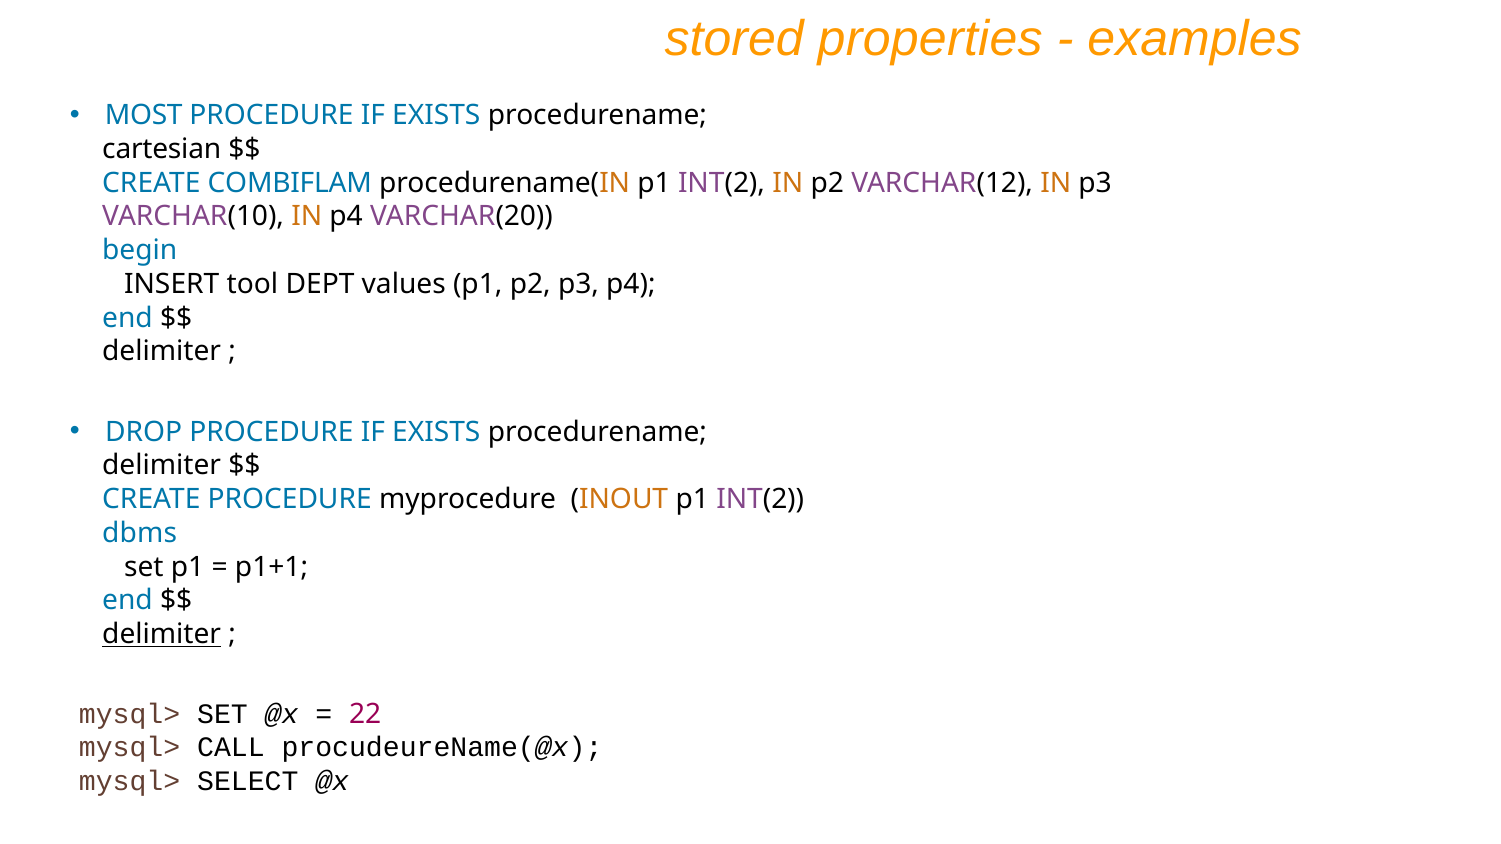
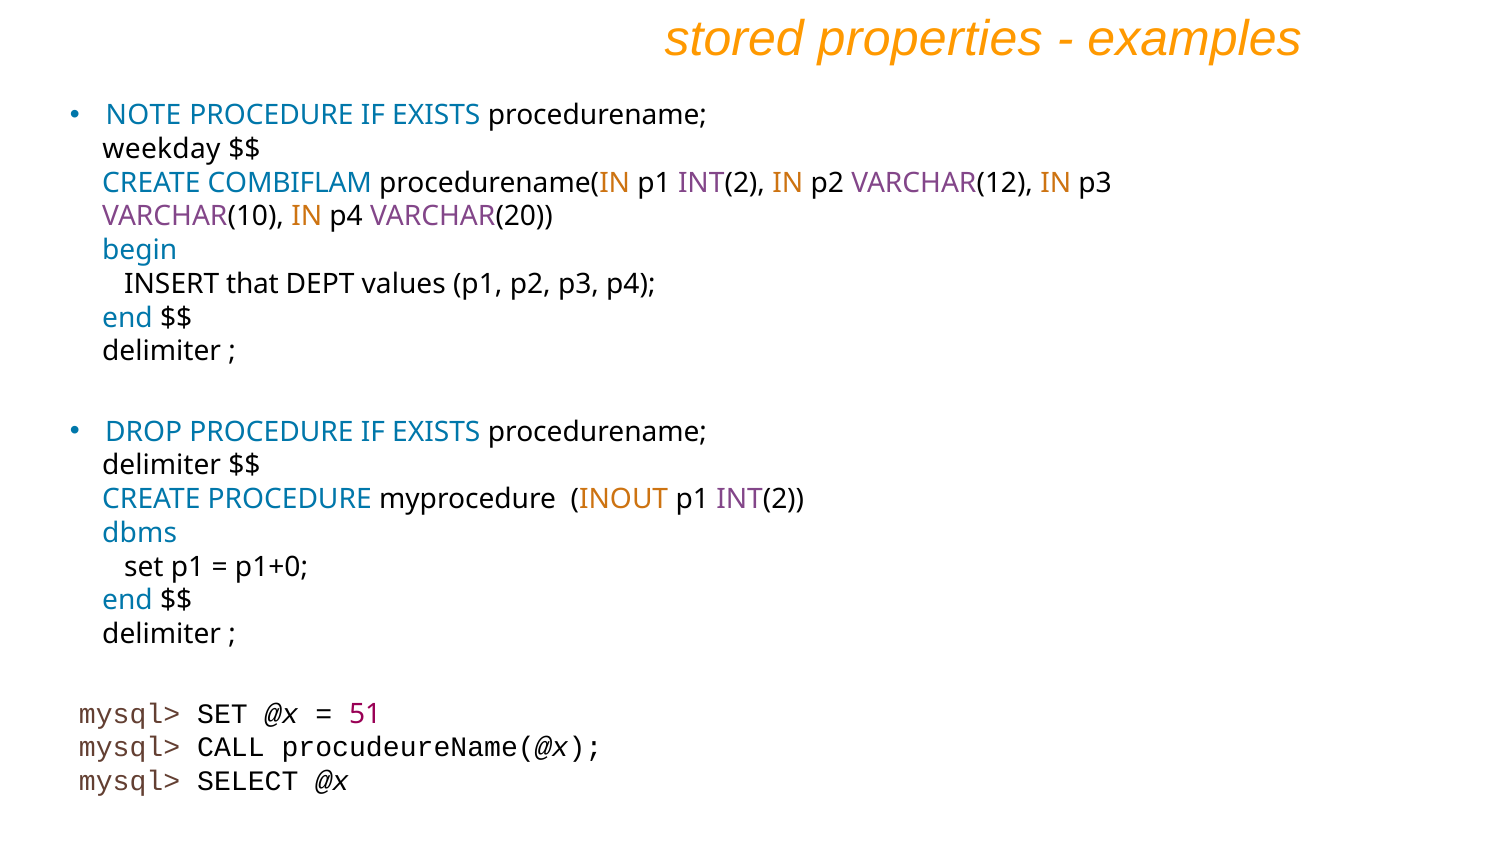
MOST: MOST -> NOTE
cartesian: cartesian -> weekday
tool: tool -> that
p1+1: p1+1 -> p1+0
delimiter at (162, 635) underline: present -> none
22: 22 -> 51
